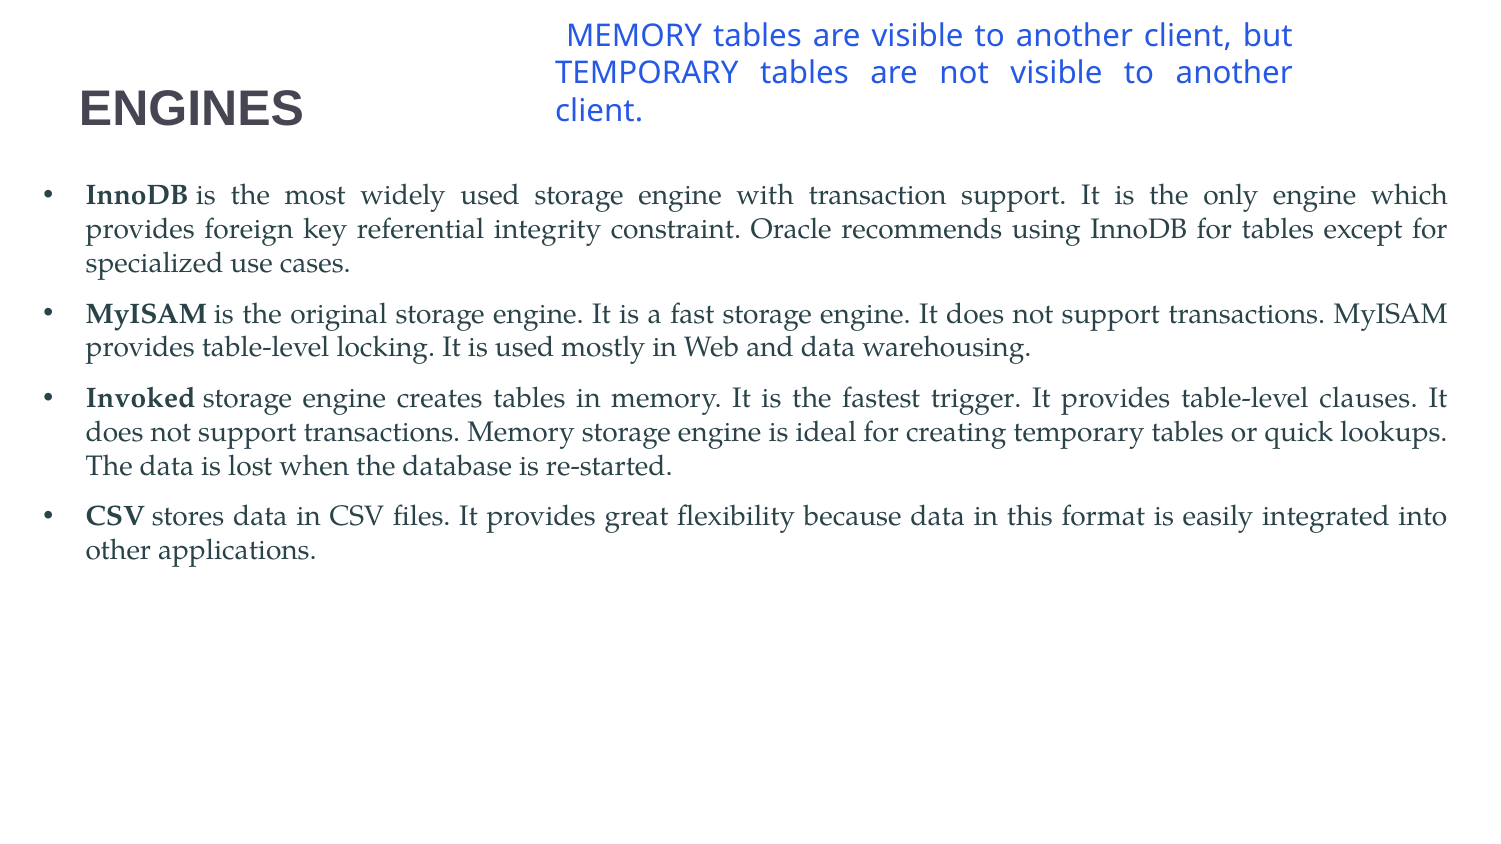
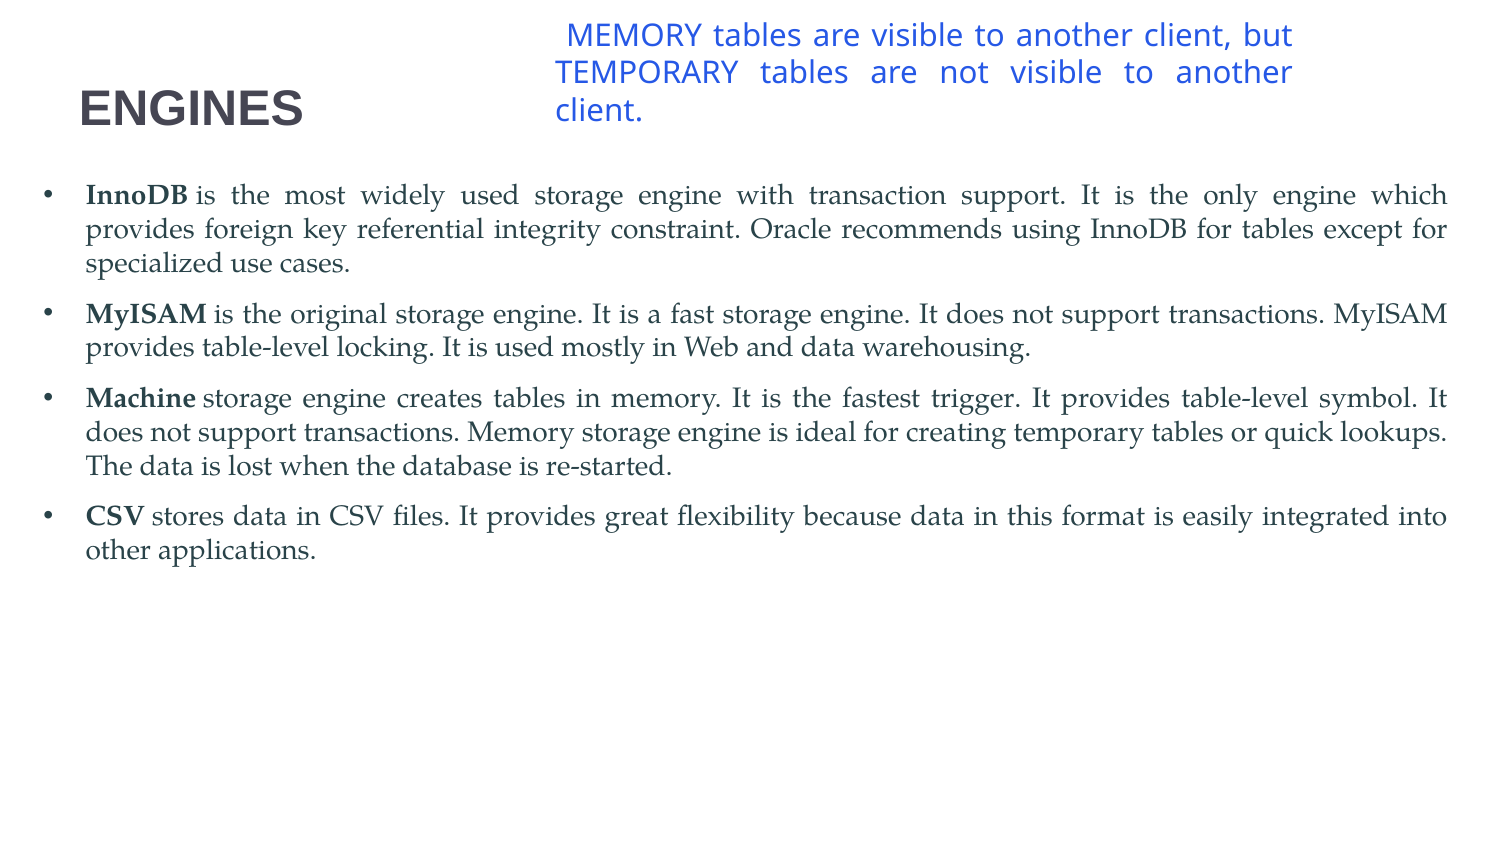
Invoked: Invoked -> Machine
clauses: clauses -> symbol
